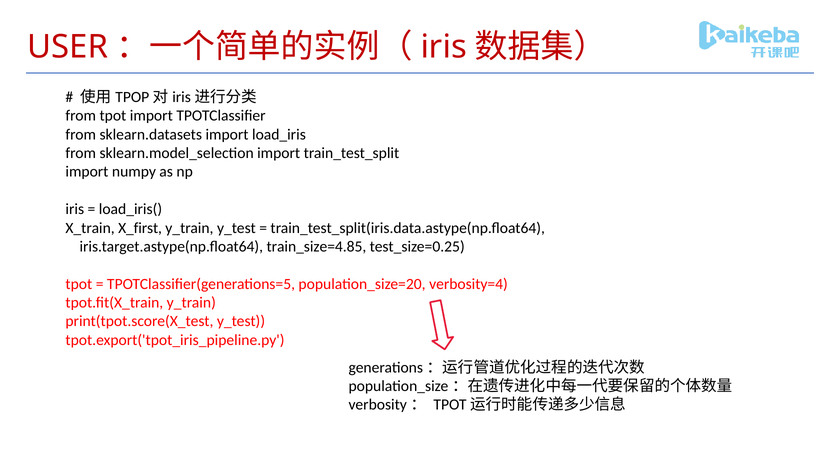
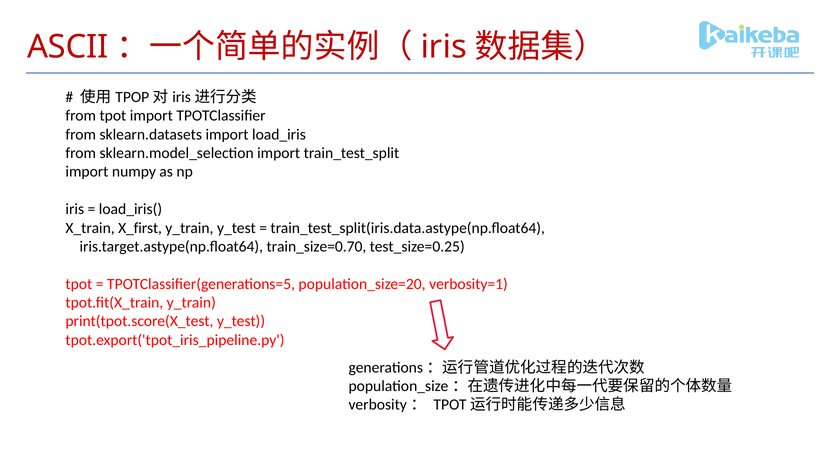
USER: USER -> ASCII
train_size=4.85: train_size=4.85 -> train_size=0.70
verbosity=4: verbosity=4 -> verbosity=1
